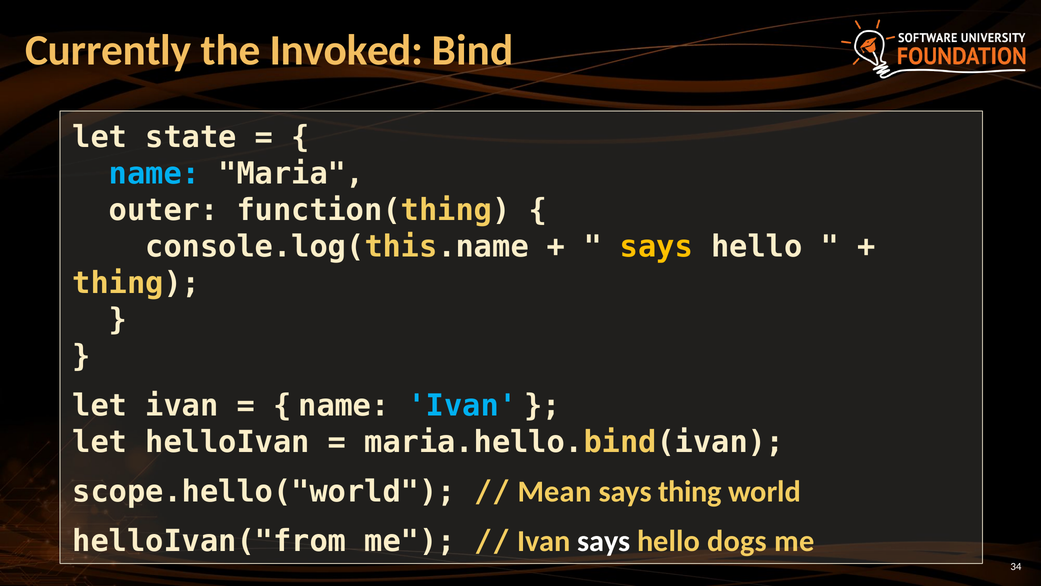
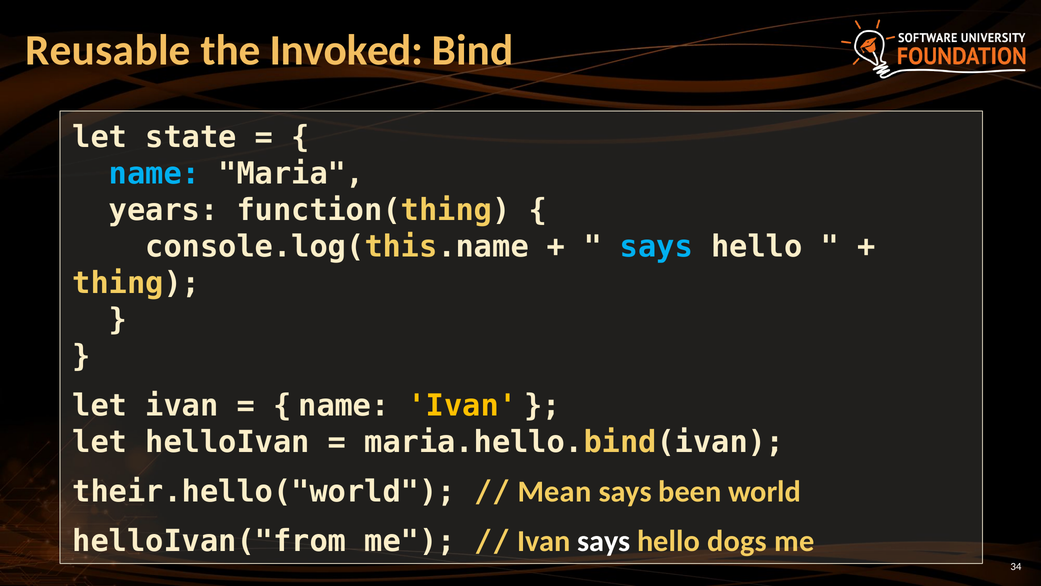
Currently: Currently -> Reusable
outer: outer -> years
says at (656, 247) colour: yellow -> light blue
Ivan at (462, 406) colour: light blue -> yellow
scope.hello("world: scope.hello("world -> their.hello("world
says thing: thing -> been
